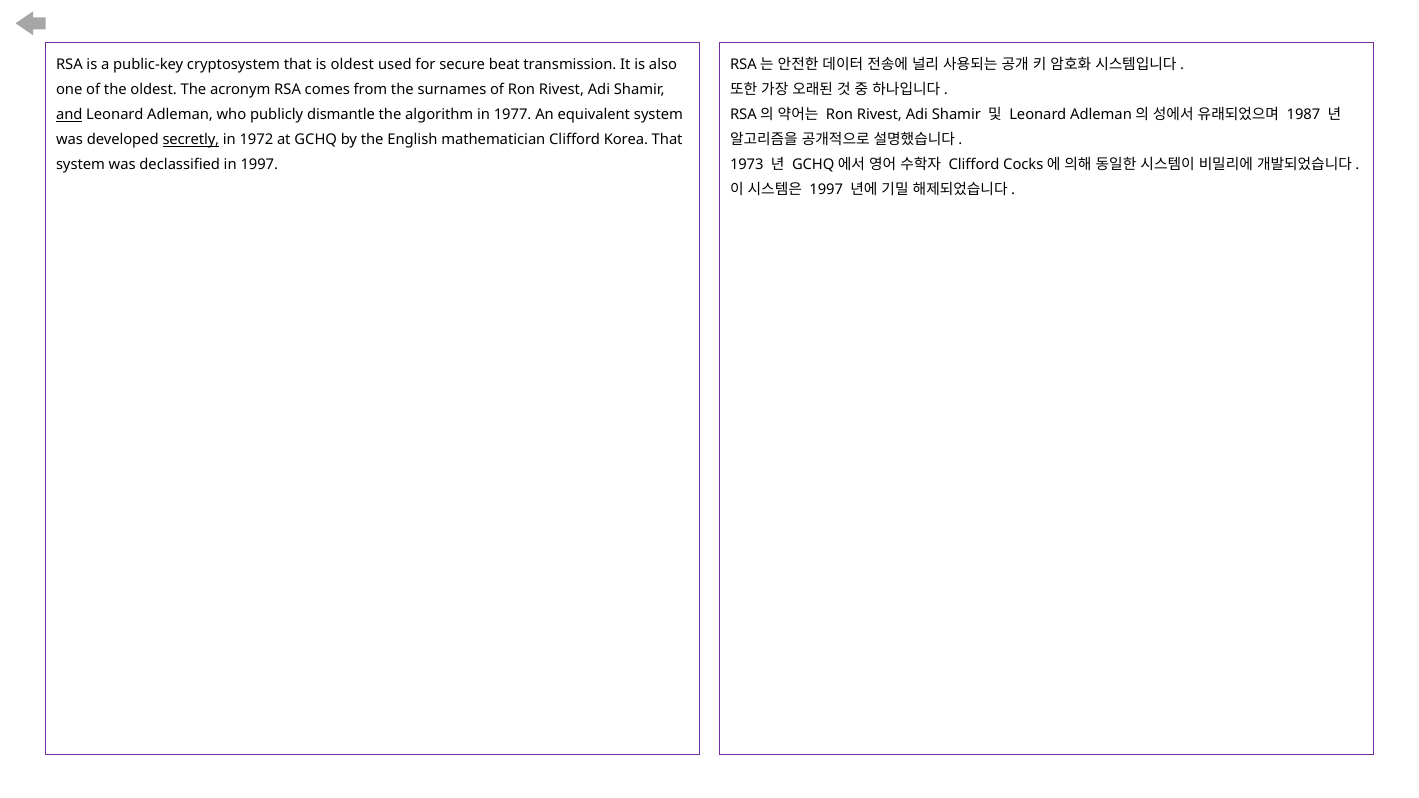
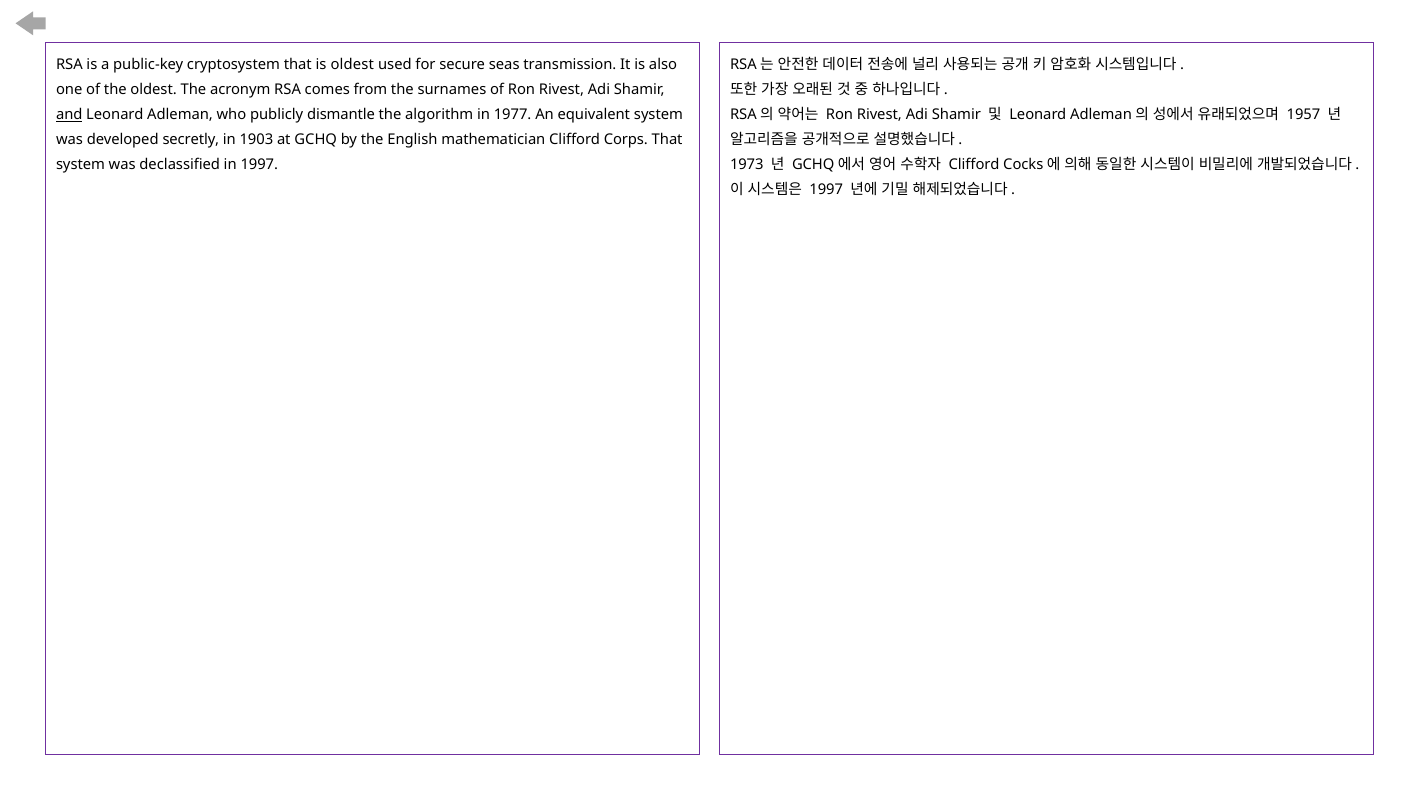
beat: beat -> seas
1987: 1987 -> 1957
secretly underline: present -> none
1972: 1972 -> 1903
Korea: Korea -> Corps
